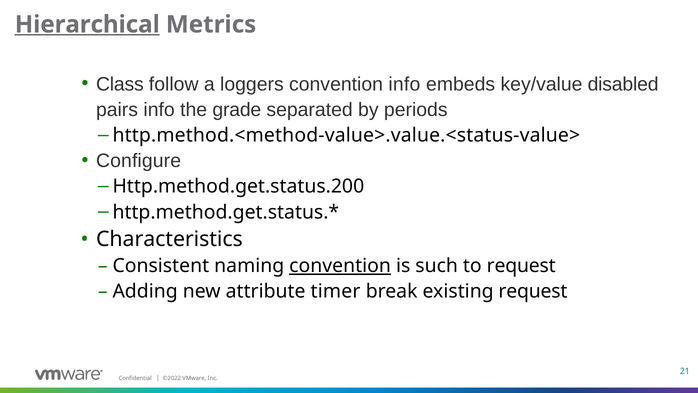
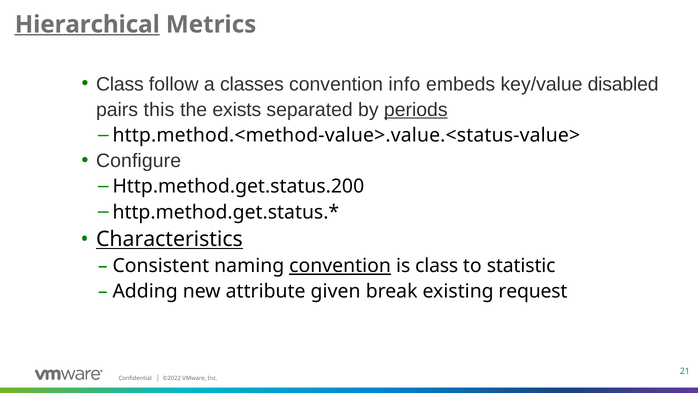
loggers: loggers -> classes
pairs info: info -> this
grade: grade -> exists
periods underline: none -> present
Characteristics underline: none -> present
is such: such -> class
to request: request -> statistic
timer: timer -> given
